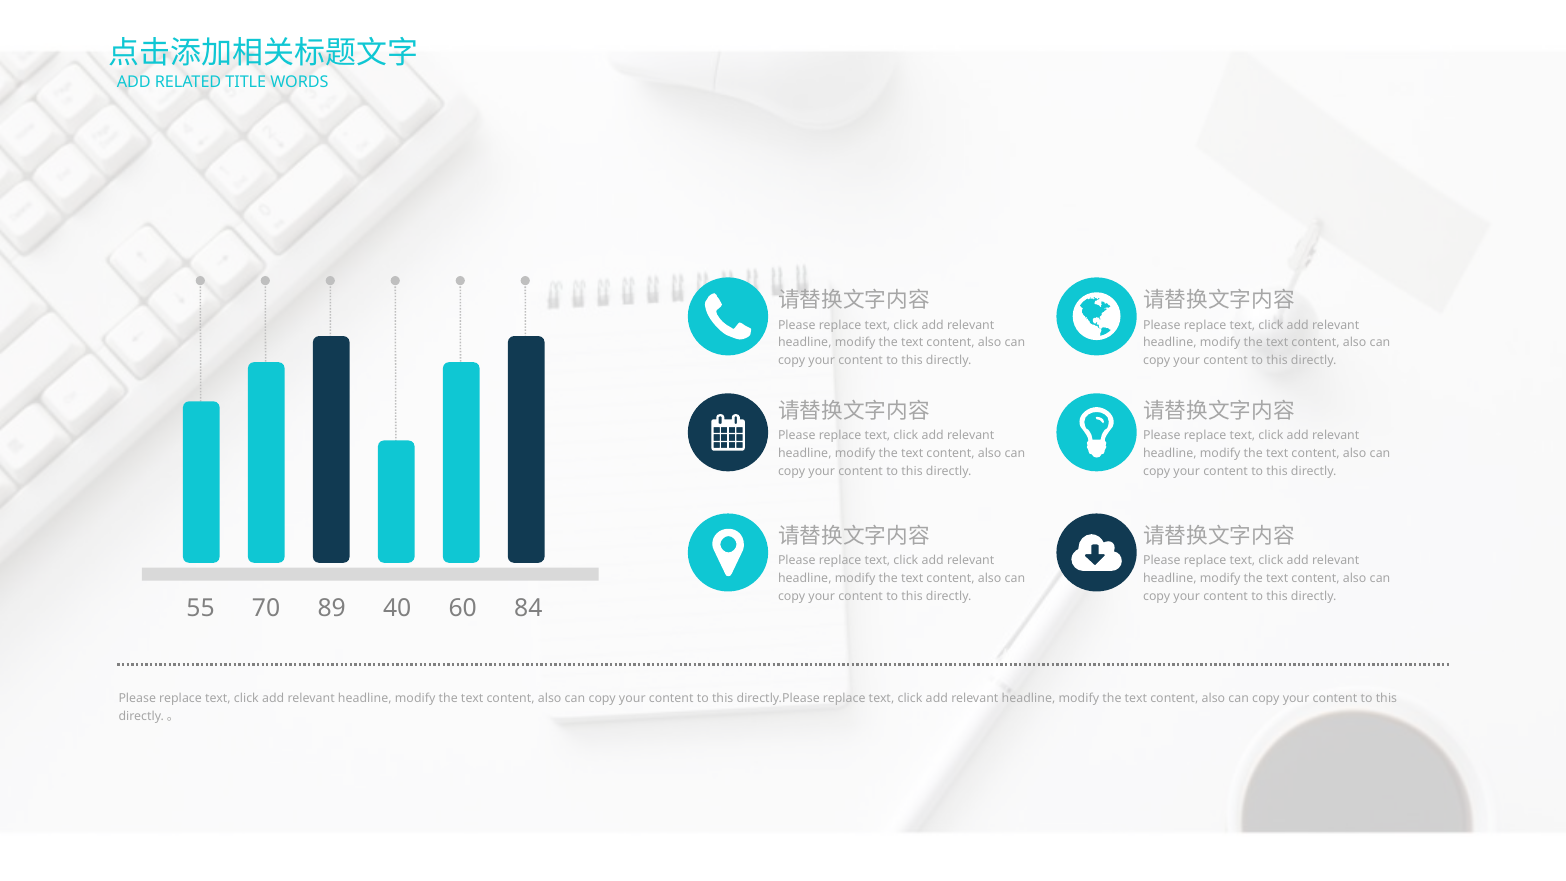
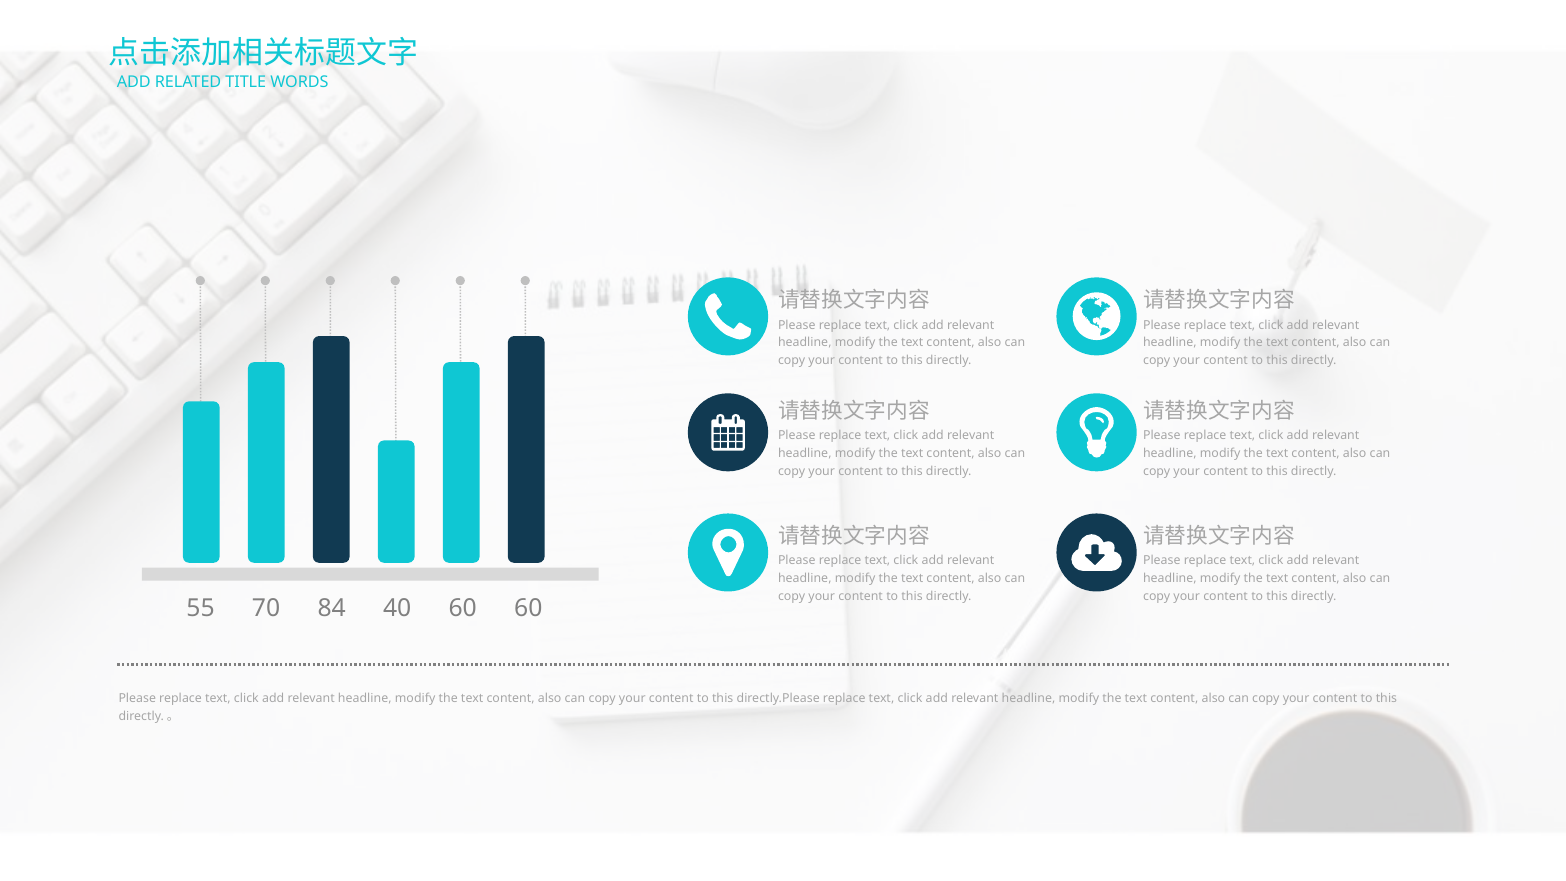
89: 89 -> 84
60 84: 84 -> 60
